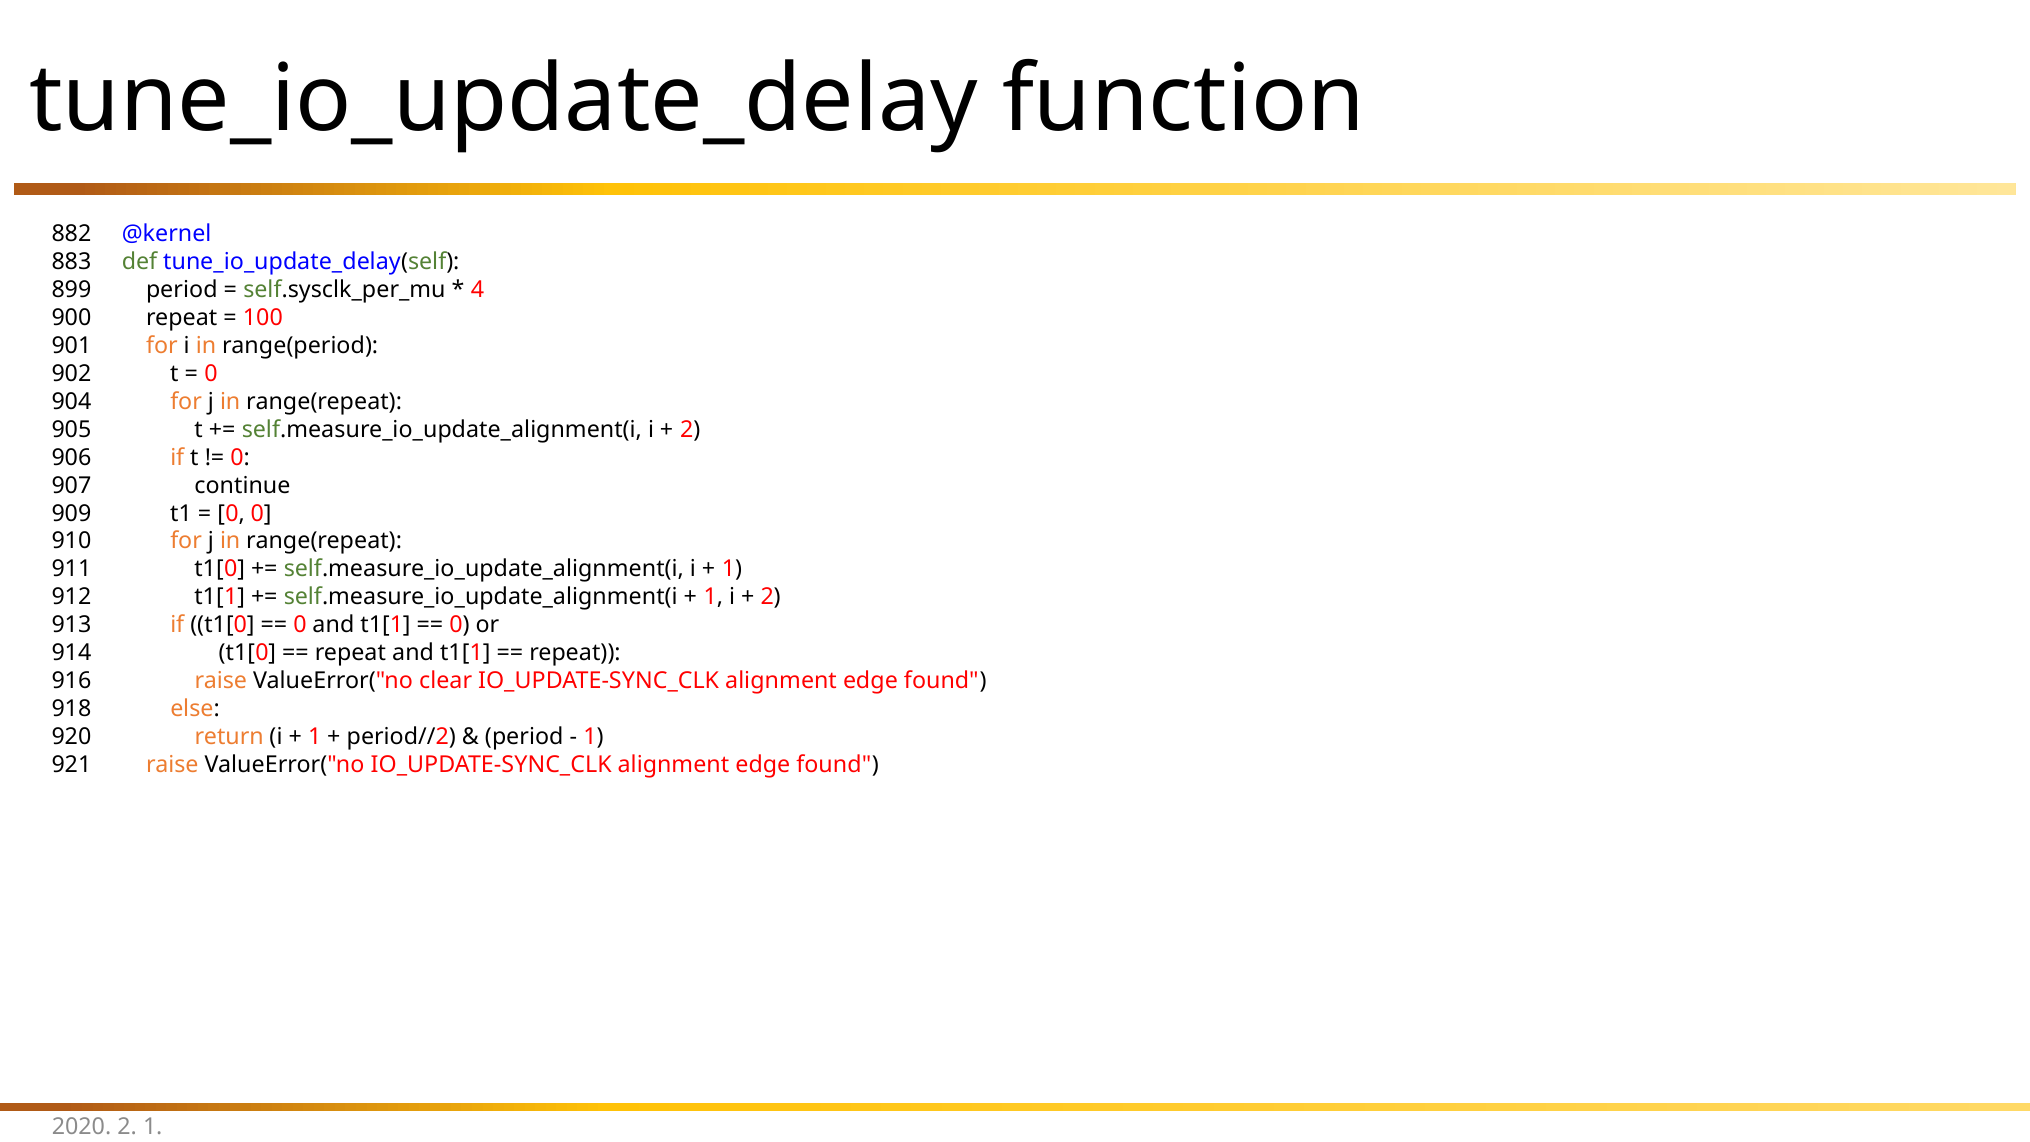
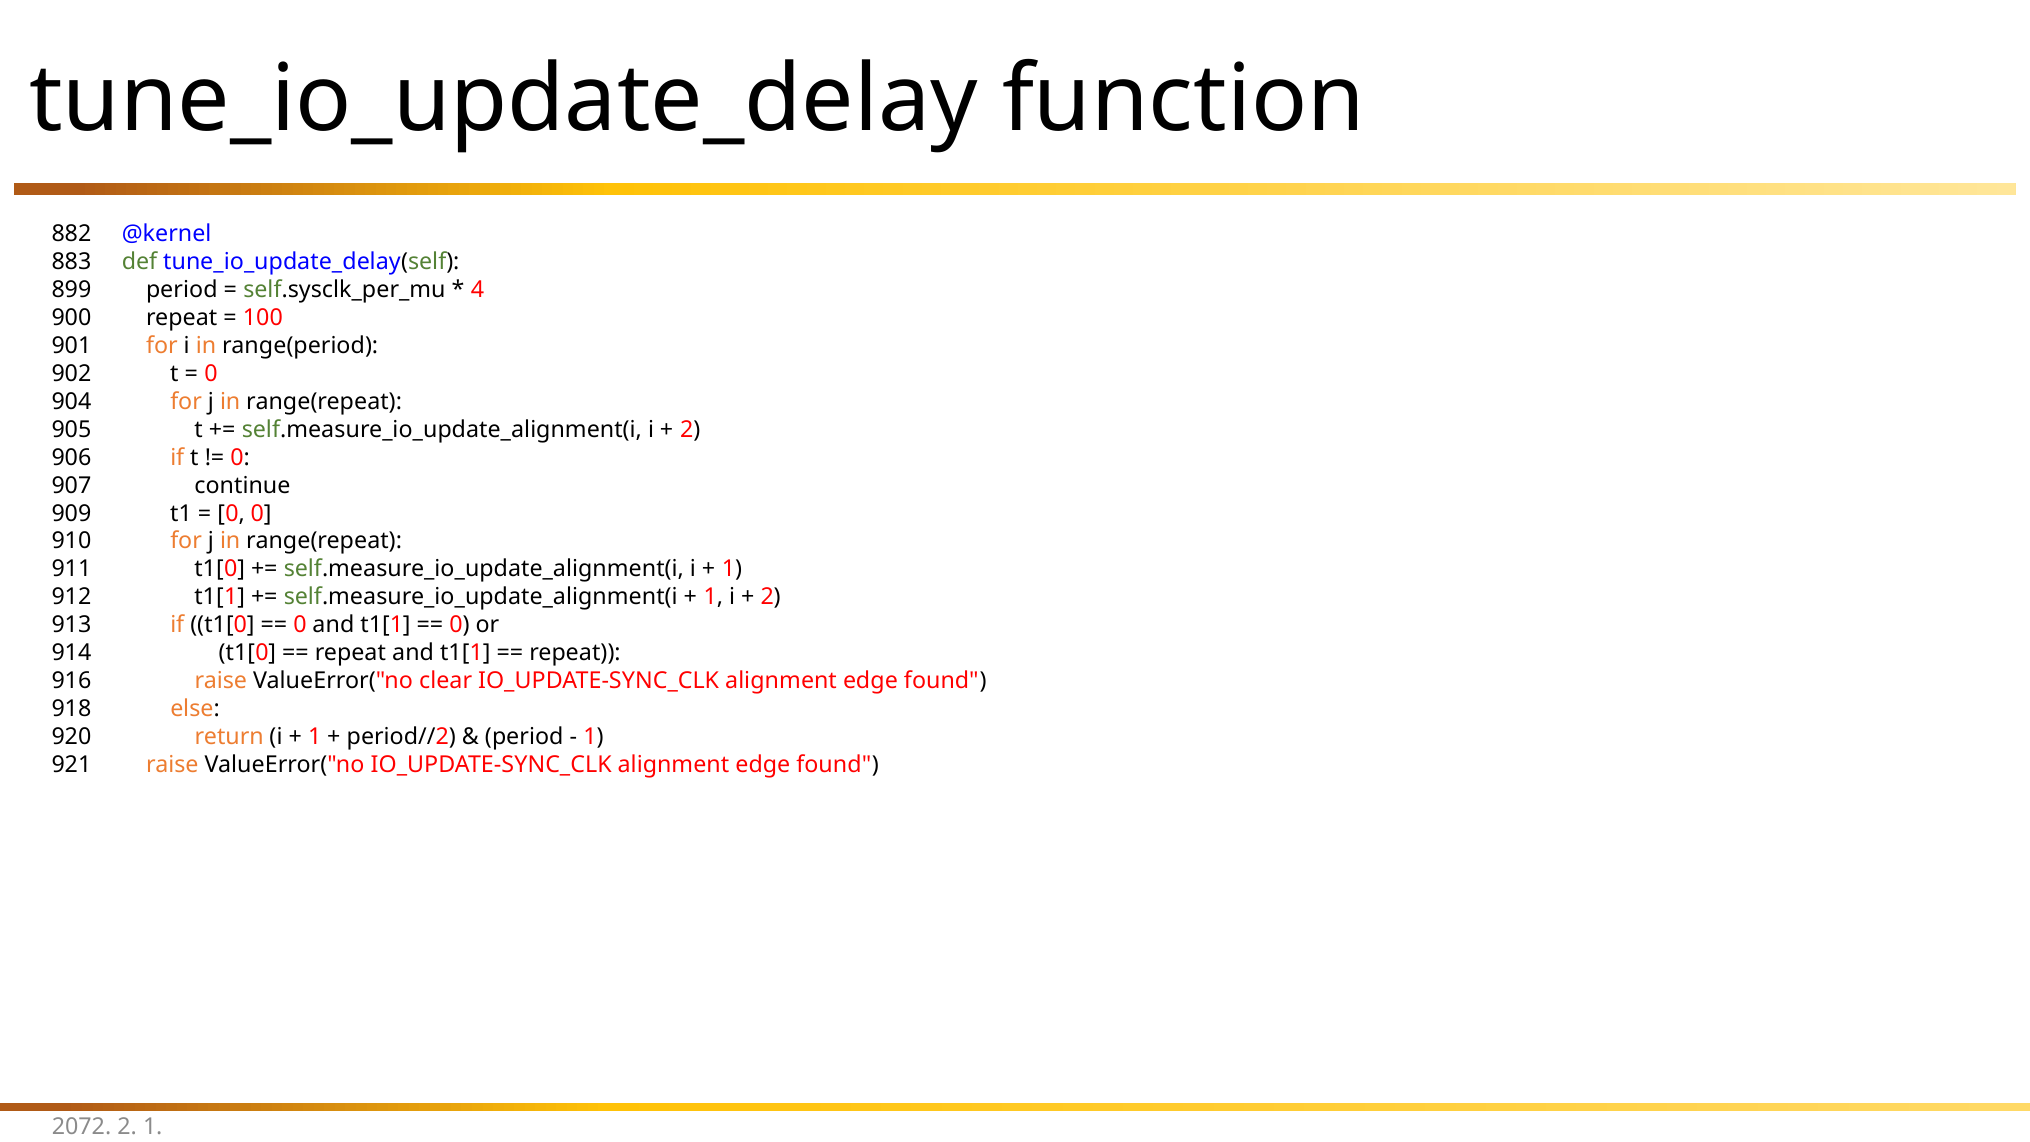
2020: 2020 -> 2072
